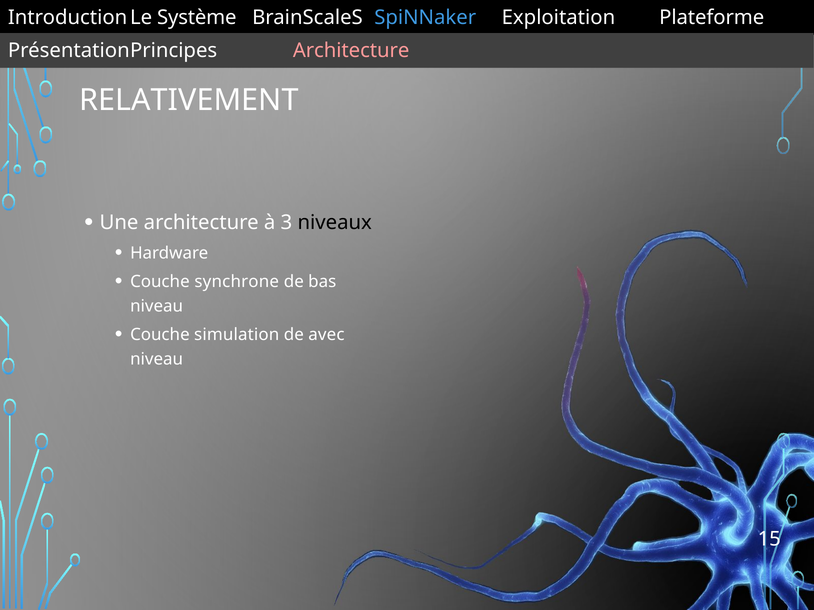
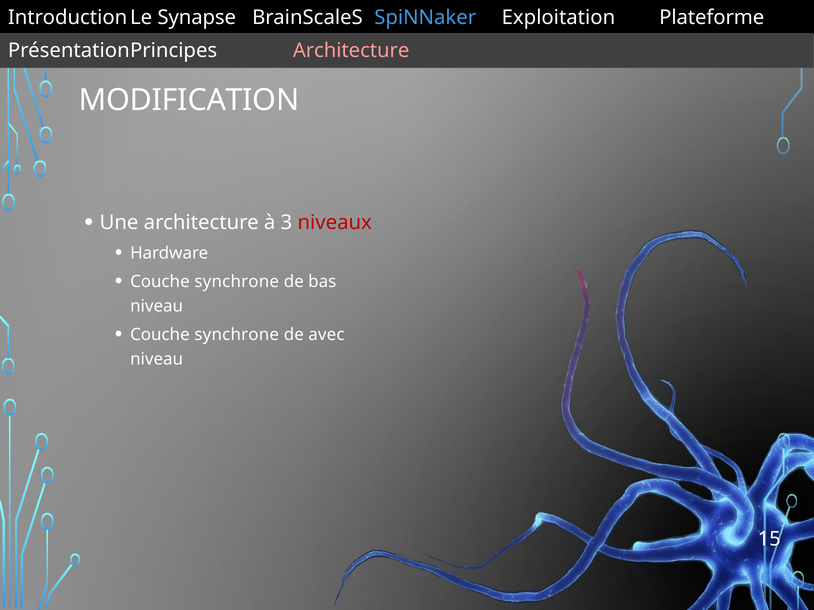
Système: Système -> Synapse
RELATIVEMENT: RELATIVEMENT -> MODIFICATION
niveaux colour: black -> red
simulation at (237, 335): simulation -> synchrone
